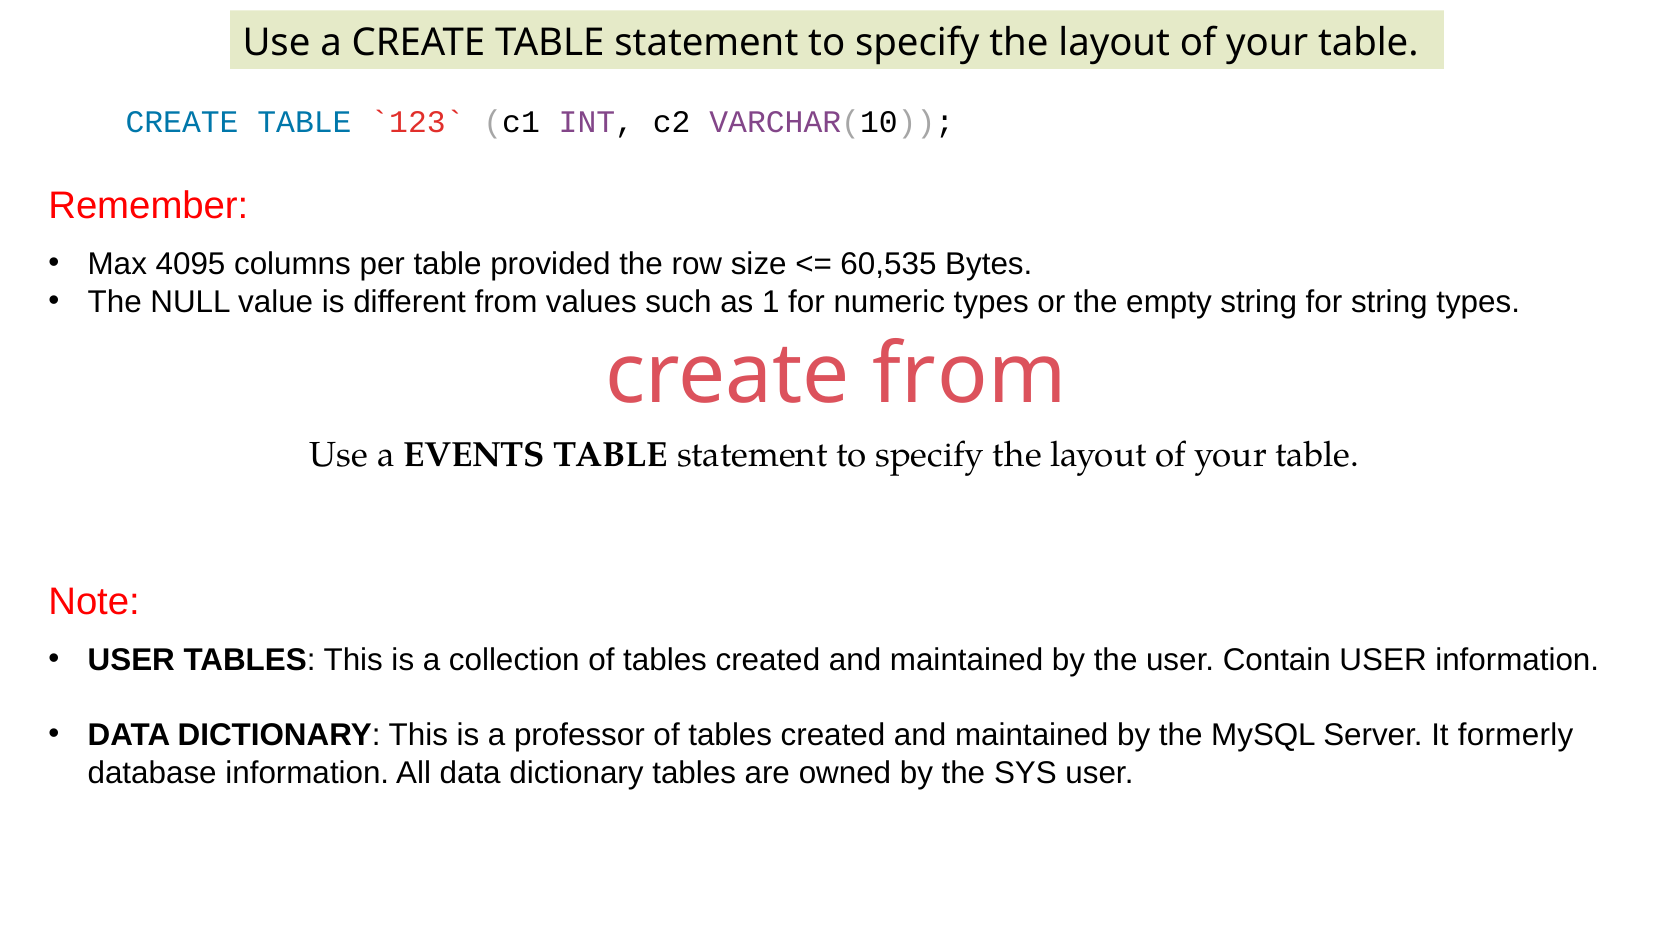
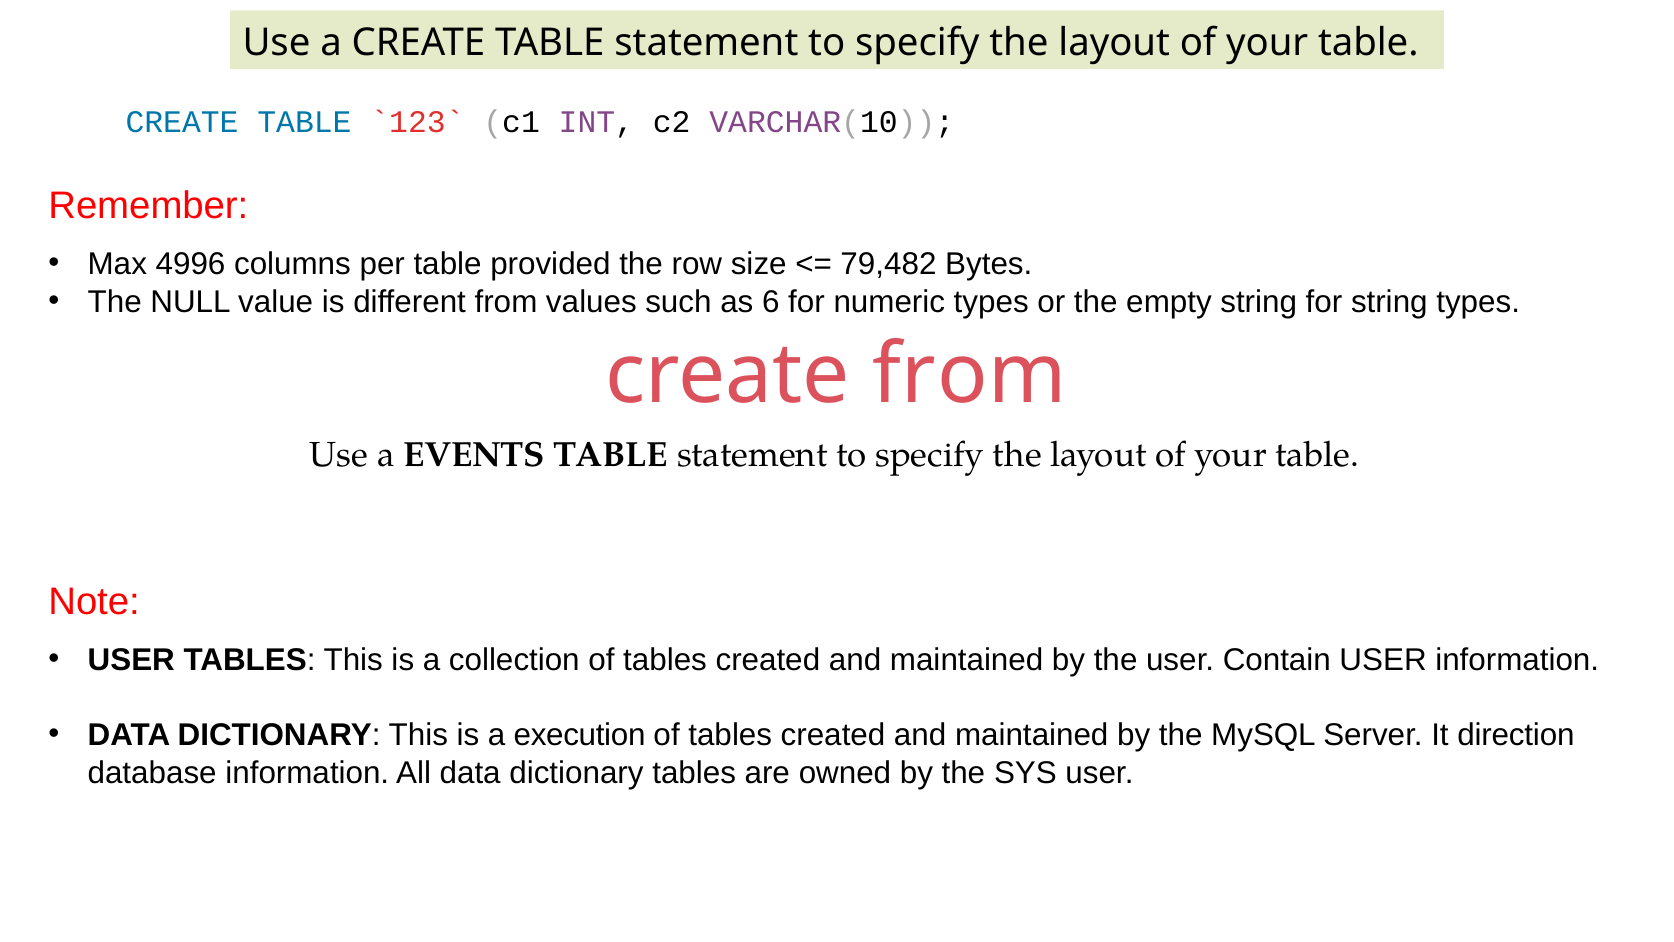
4095: 4095 -> 4996
60,535: 60,535 -> 79,482
1: 1 -> 6
professor: professor -> execution
formerly: formerly -> direction
